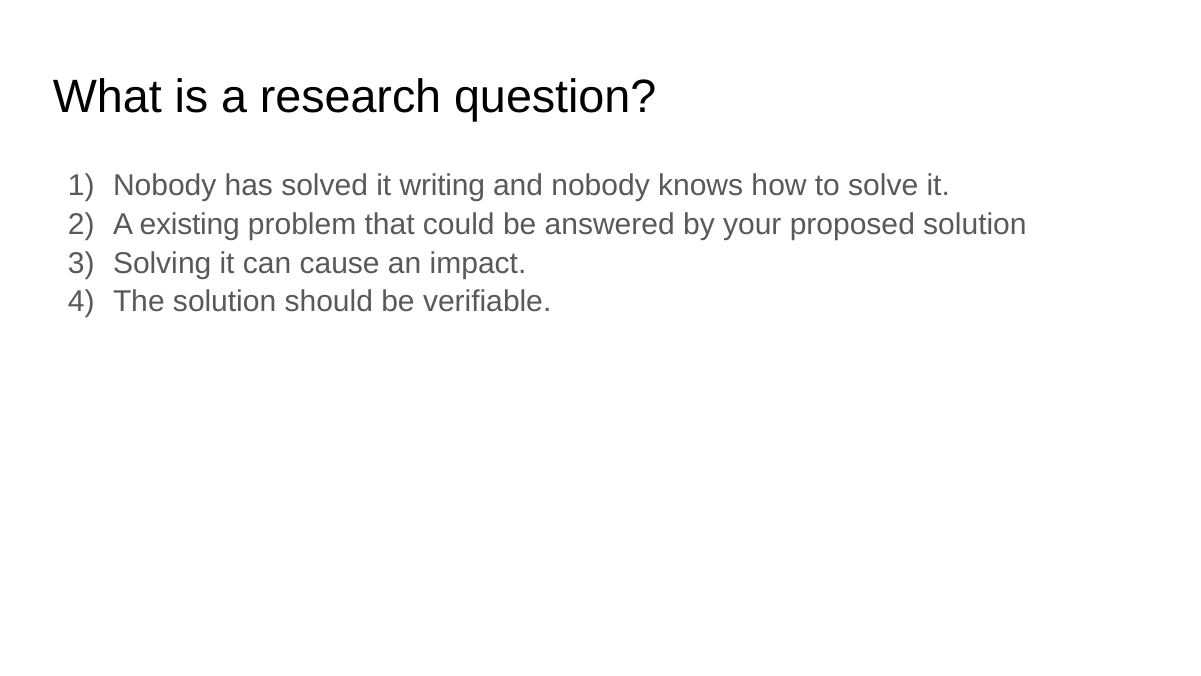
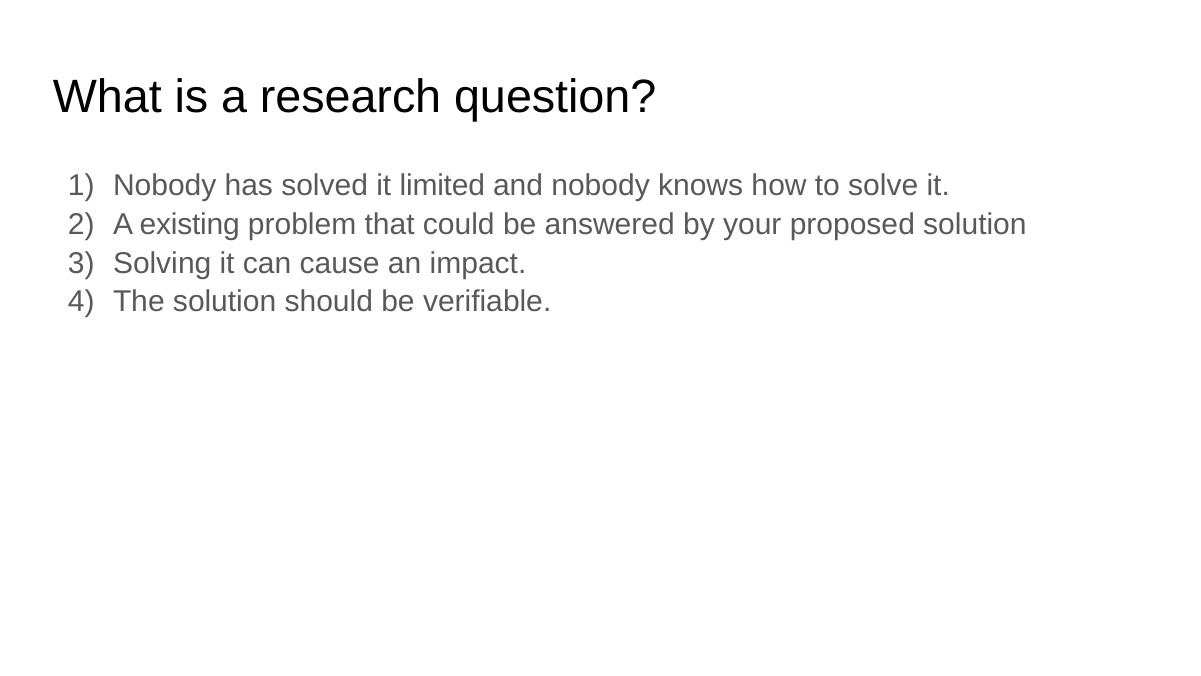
writing: writing -> limited
